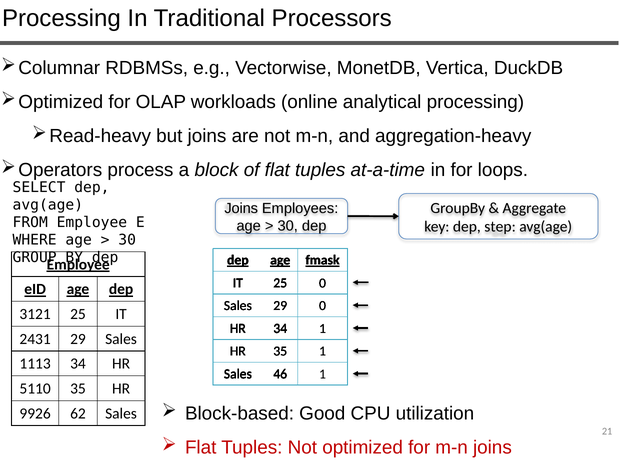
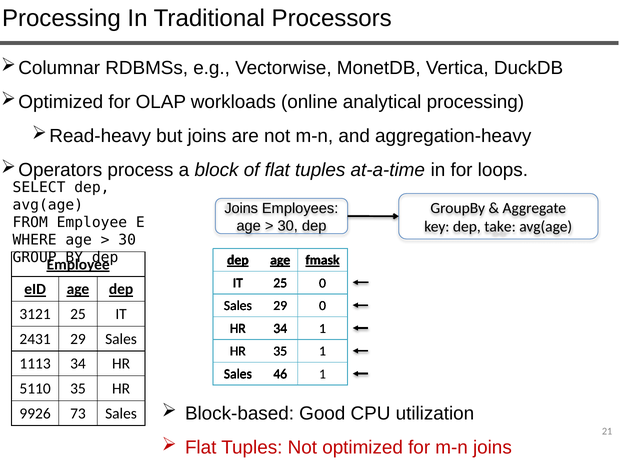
step: step -> take
62: 62 -> 73
